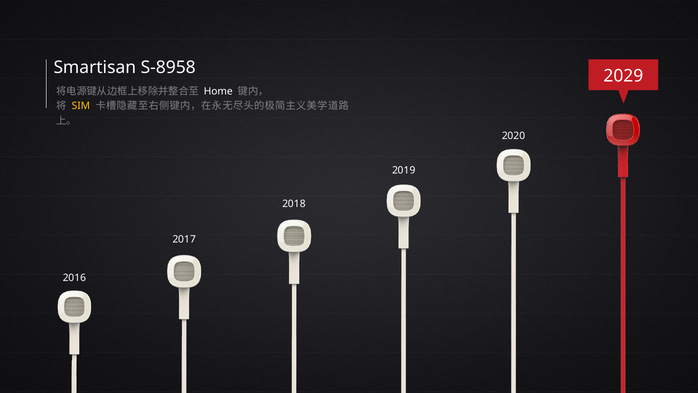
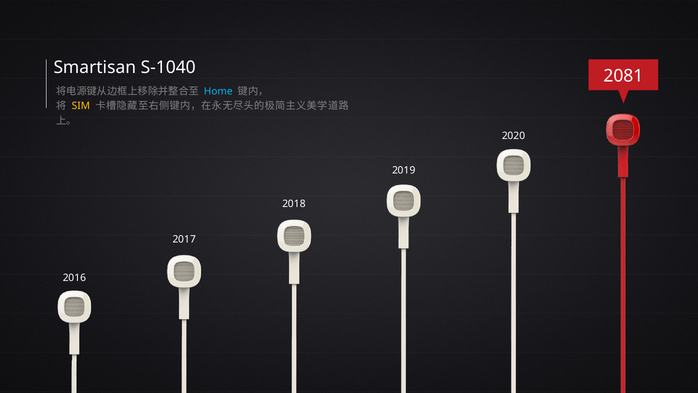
S-8958: S-8958 -> S-1040
2029: 2029 -> 2081
Home colour: white -> light blue
